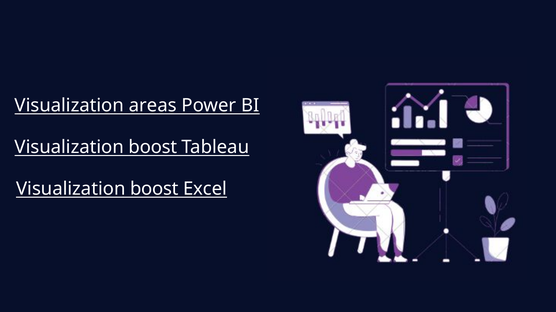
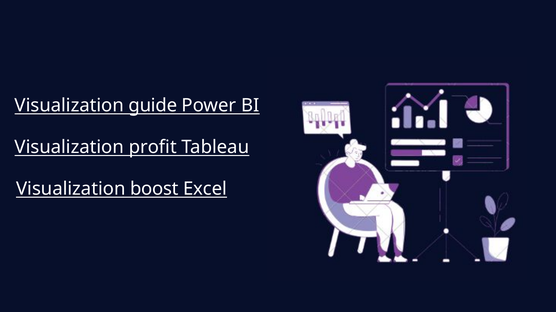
areas: areas -> guide
boost at (153, 148): boost -> profit
